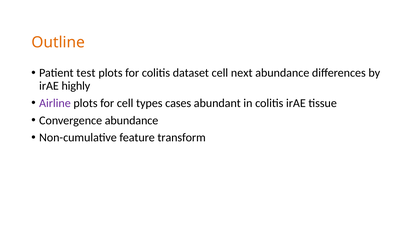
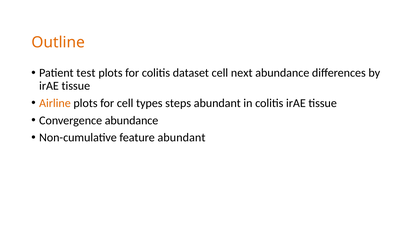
highly at (76, 86): highly -> tissue
Airline colour: purple -> orange
cases: cases -> steps
feature transform: transform -> abundant
